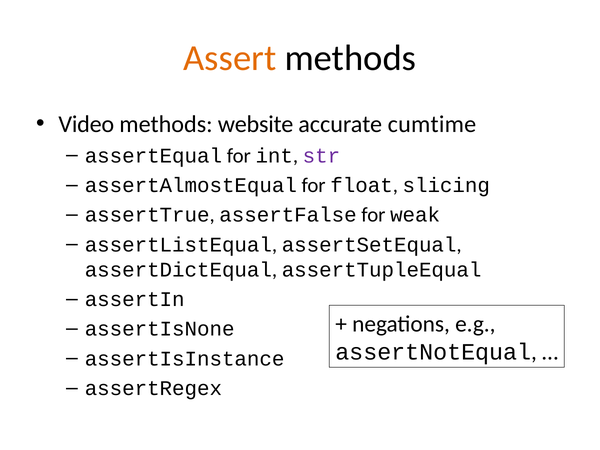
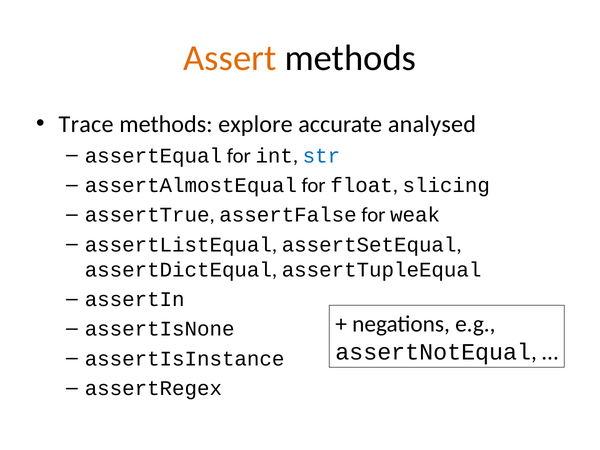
Video: Video -> Trace
website: website -> explore
cumtime: cumtime -> analysed
str colour: purple -> blue
